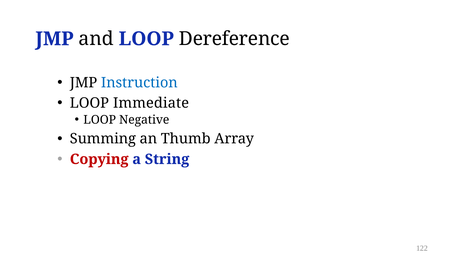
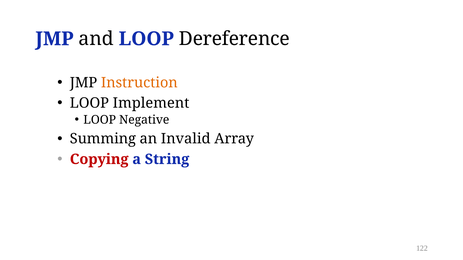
Instruction colour: blue -> orange
Immediate: Immediate -> Implement
Thumb: Thumb -> Invalid
